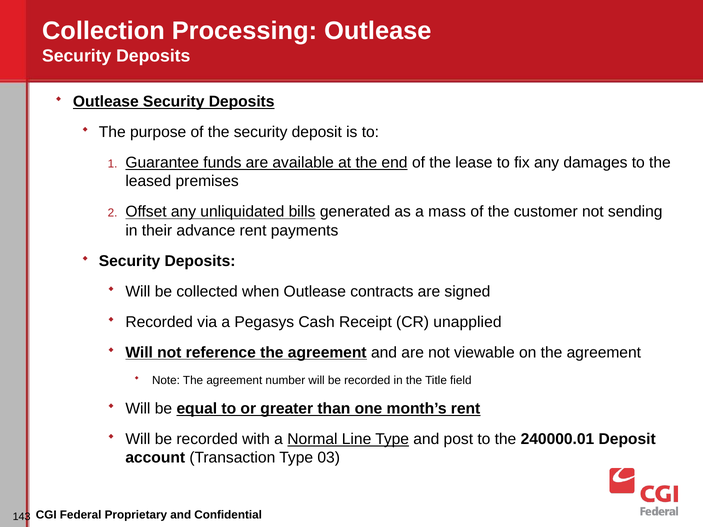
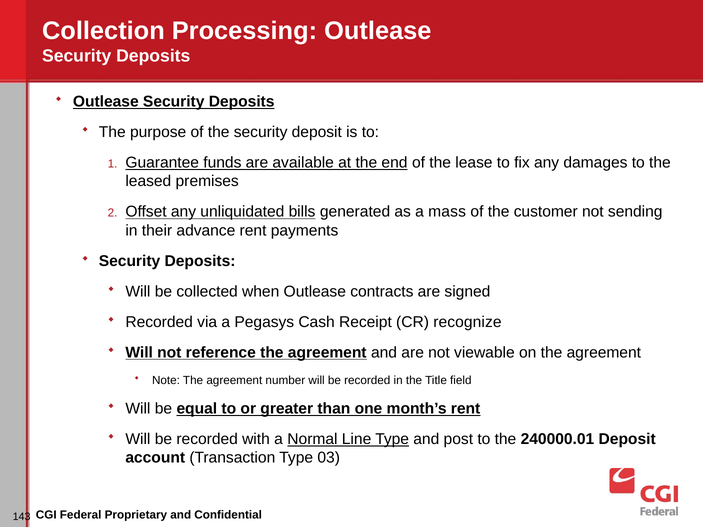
unapplied: unapplied -> recognize
